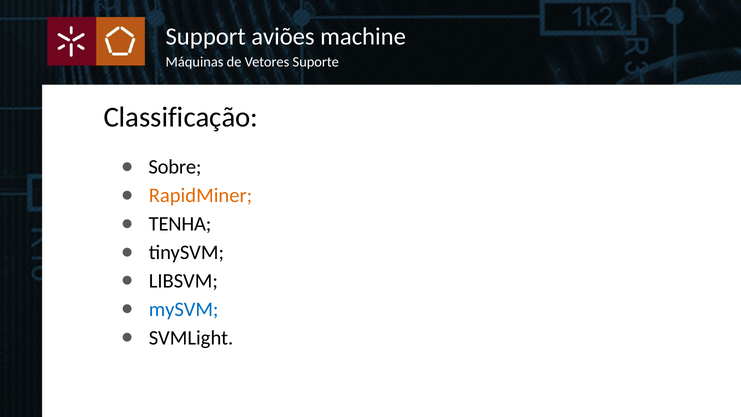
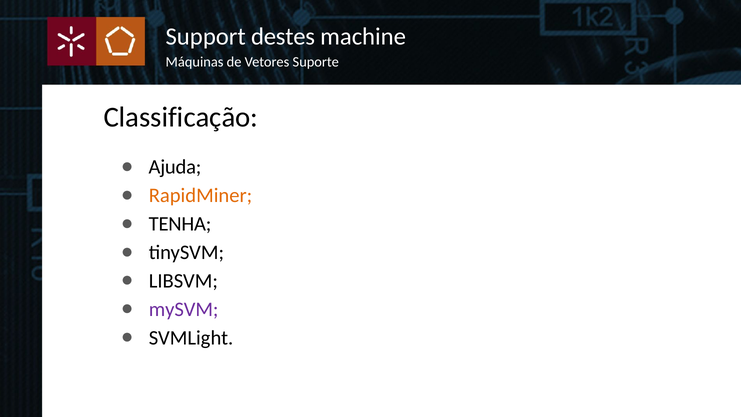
aviões: aviões -> destes
Sobre: Sobre -> Ajuda
mySVM colour: blue -> purple
